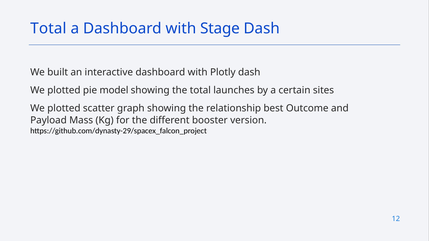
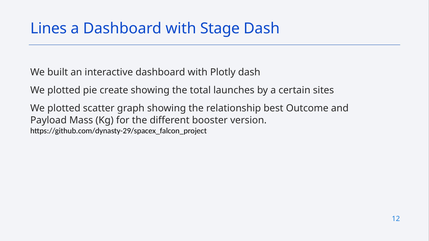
Total at (48, 29): Total -> Lines
model: model -> create
